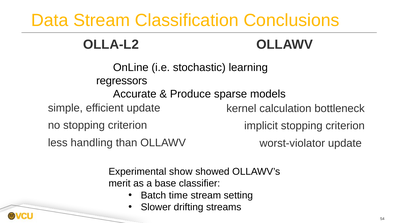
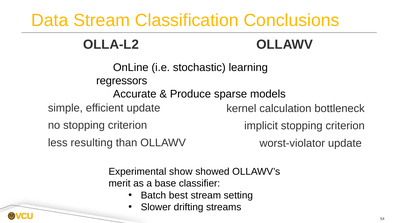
handling: handling -> resulting
time: time -> best
